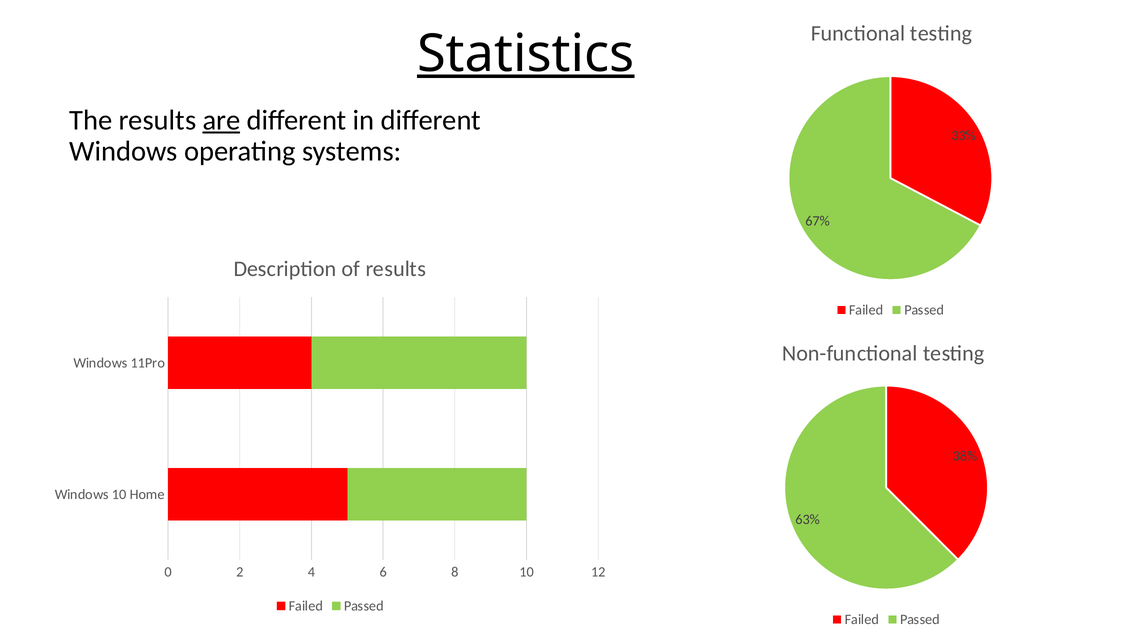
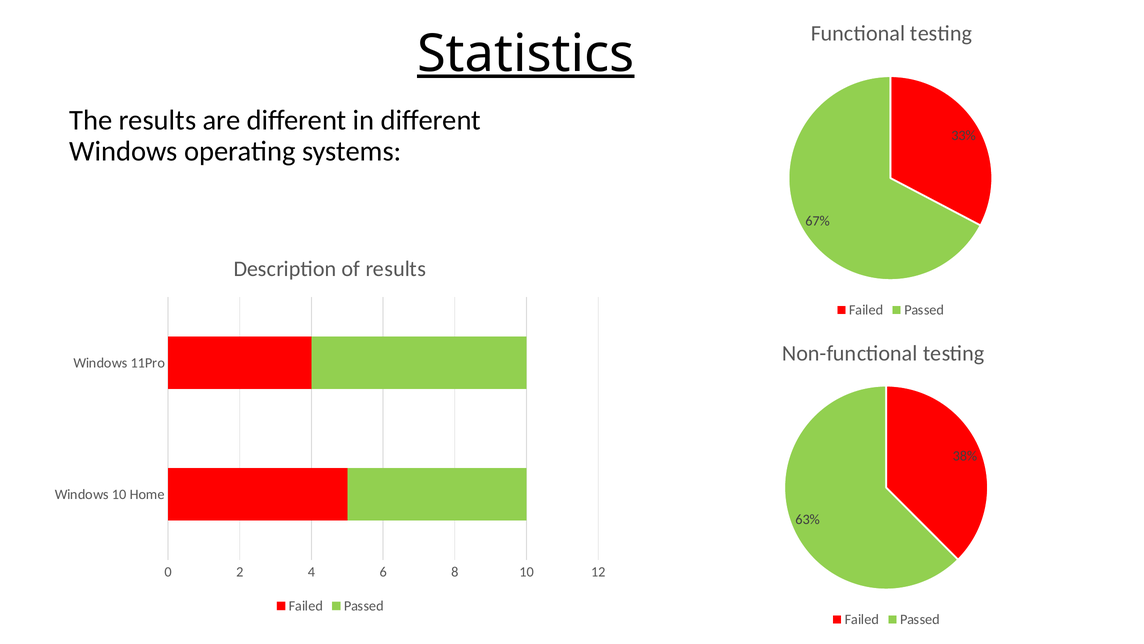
are underline: present -> none
